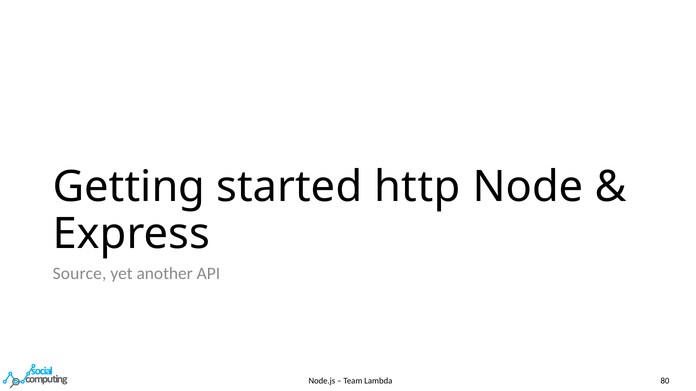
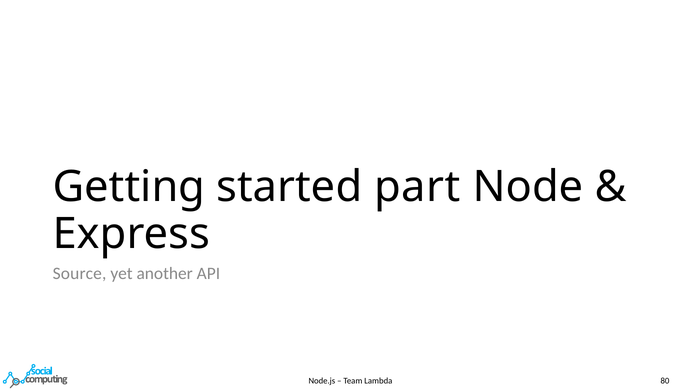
http: http -> part
